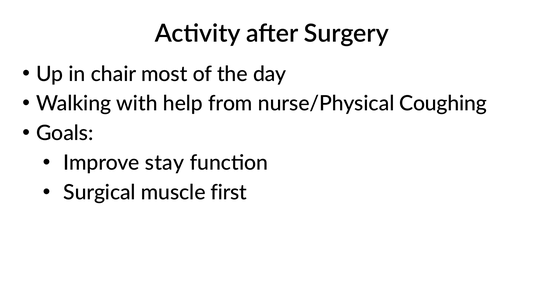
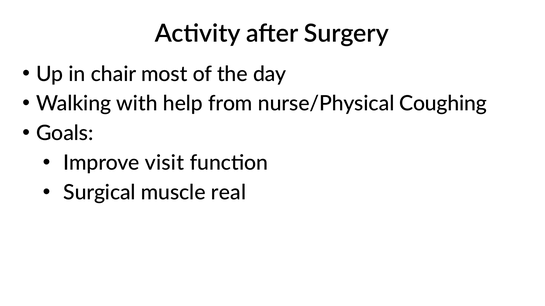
stay: stay -> visit
first: first -> real
